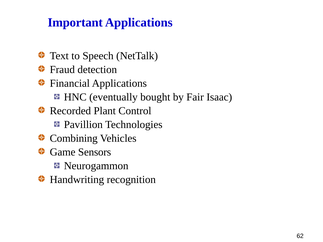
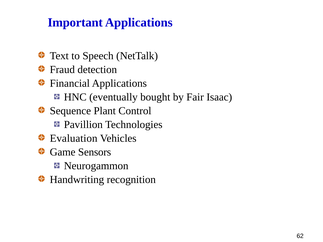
Recorded: Recorded -> Sequence
Combining: Combining -> Evaluation
